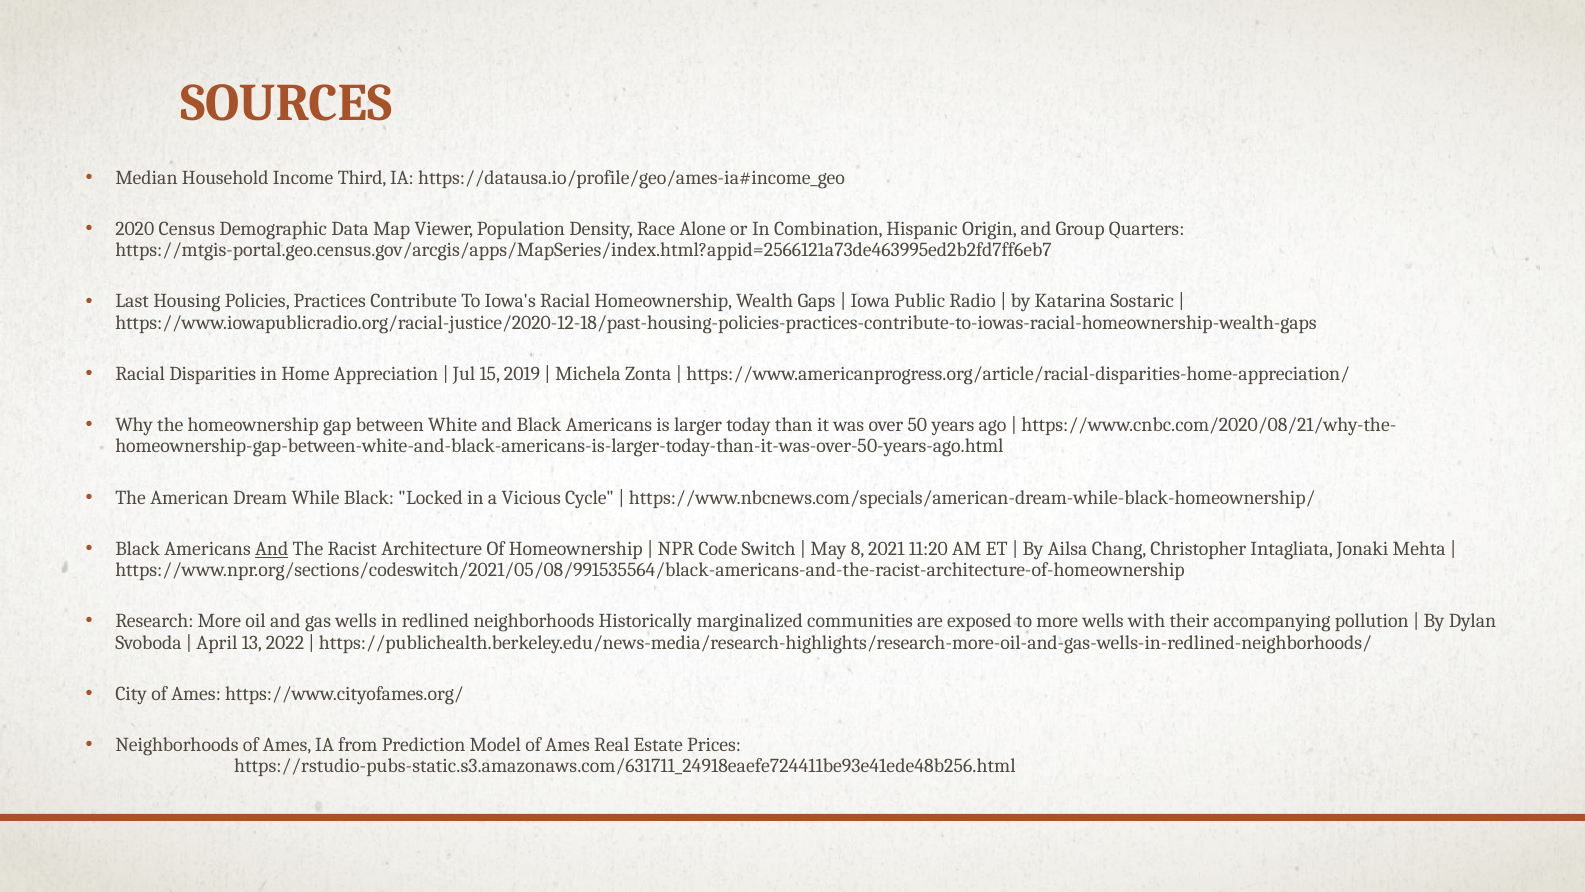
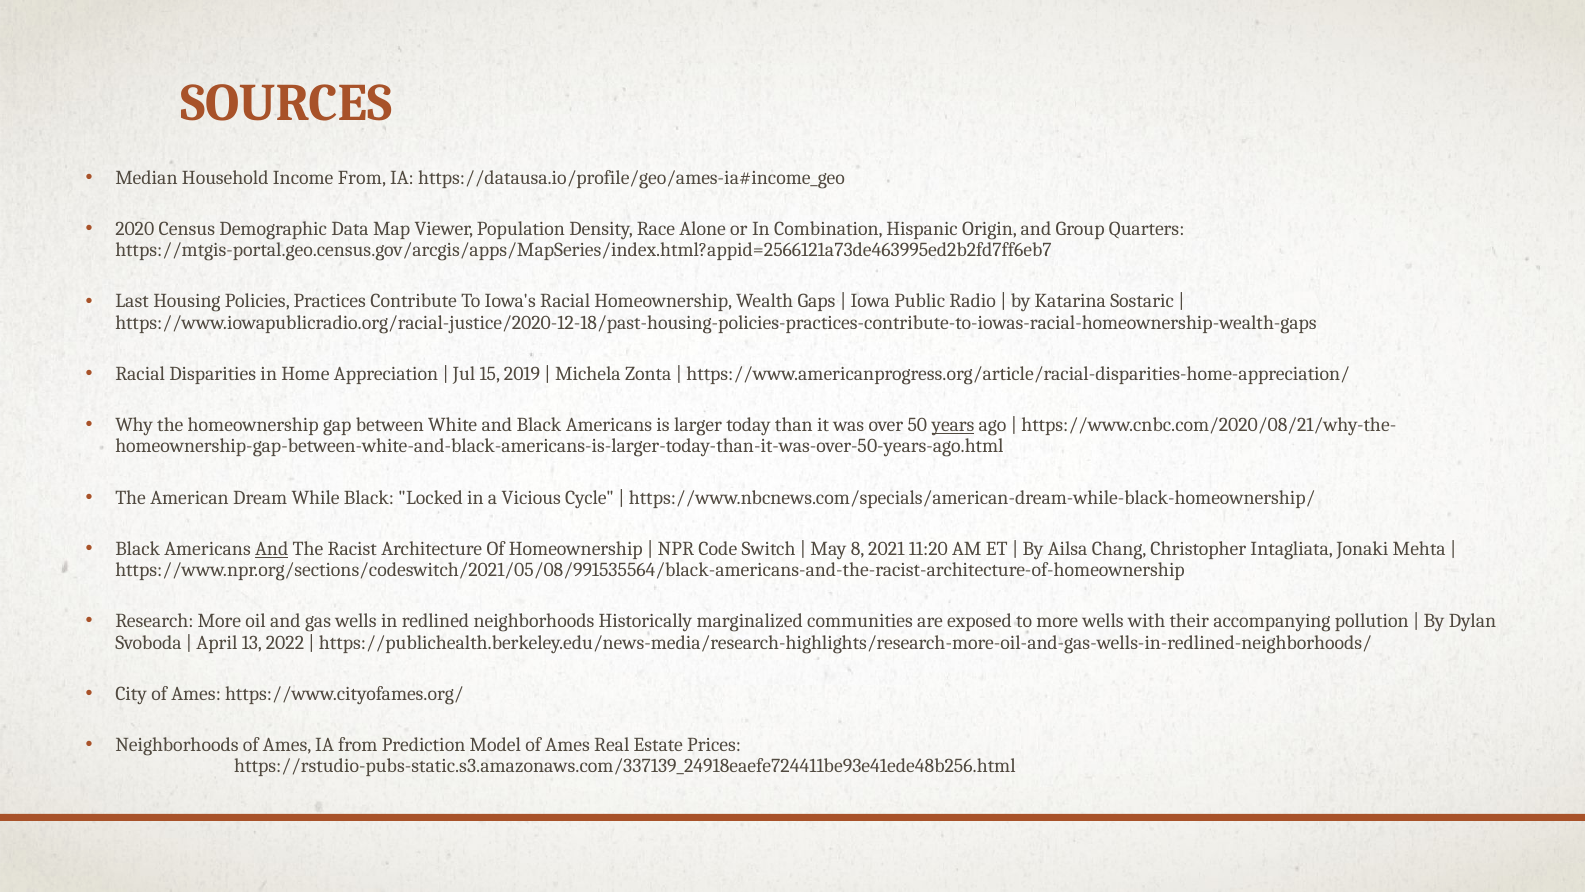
Income Third: Third -> From
years underline: none -> present
https://rstudio-pubs-static.s3.amazonaws.com/631711_24918eaefe724411be93e41ede48b256.html: https://rstudio-pubs-static.s3.amazonaws.com/631711_24918eaefe724411be93e41ede48b256.html -> https://rstudio-pubs-static.s3.amazonaws.com/337139_24918eaefe724411be93e41ede48b256.html
